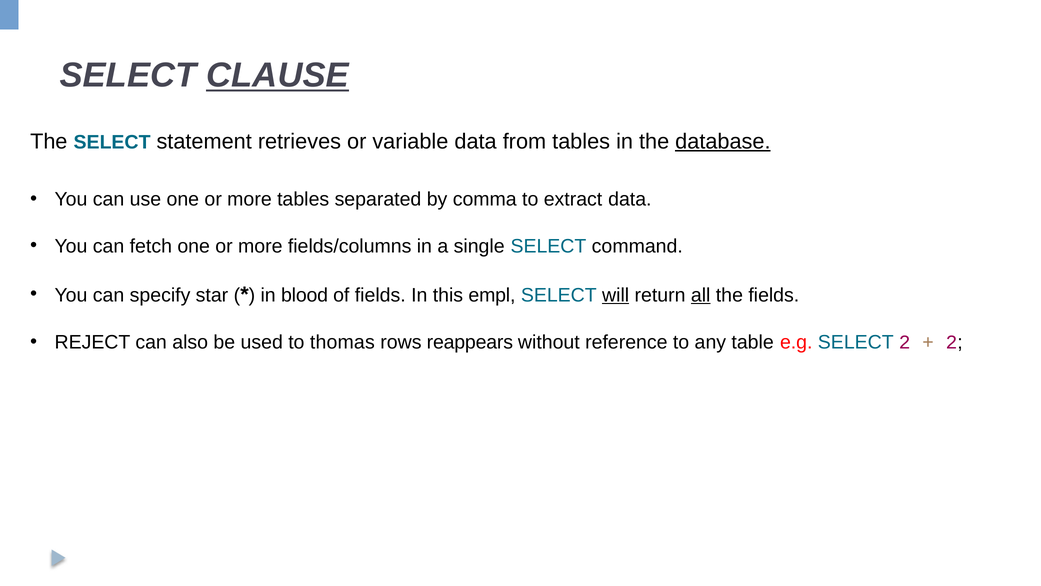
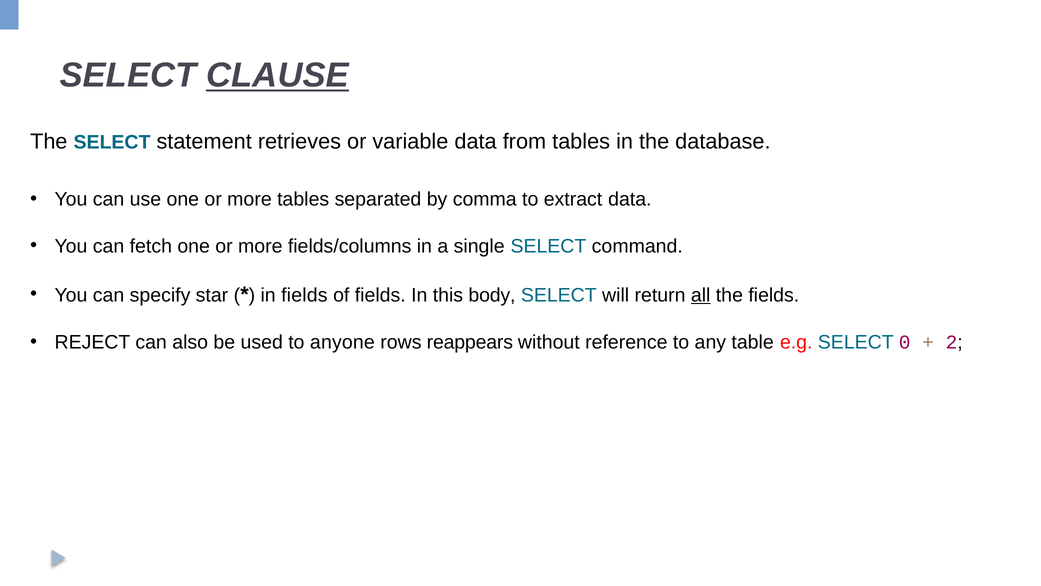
database underline: present -> none
in blood: blood -> fields
empl: empl -> body
will underline: present -> none
thomas: thomas -> anyone
SELECT 2: 2 -> 0
